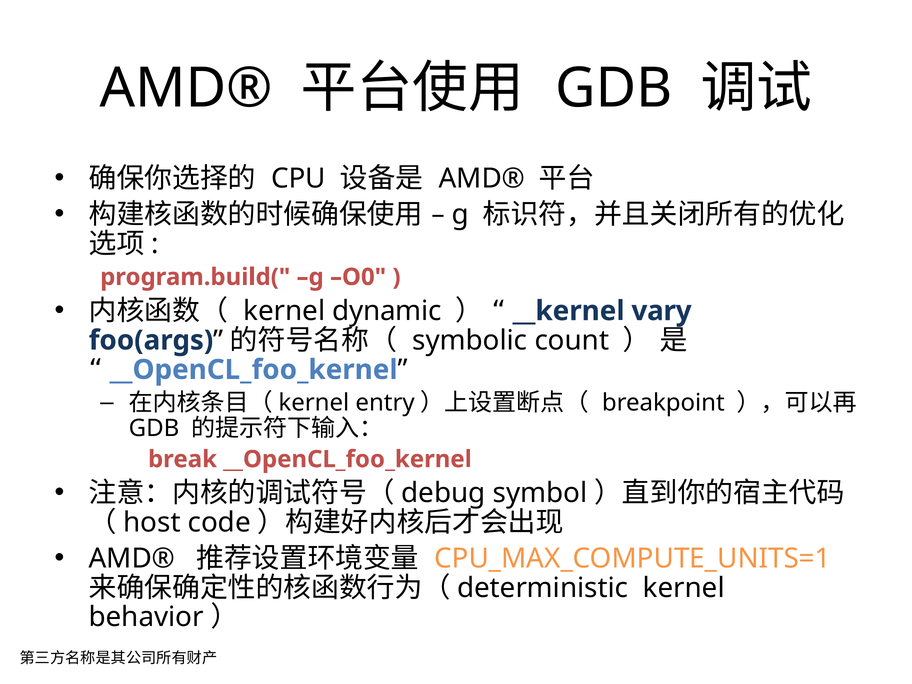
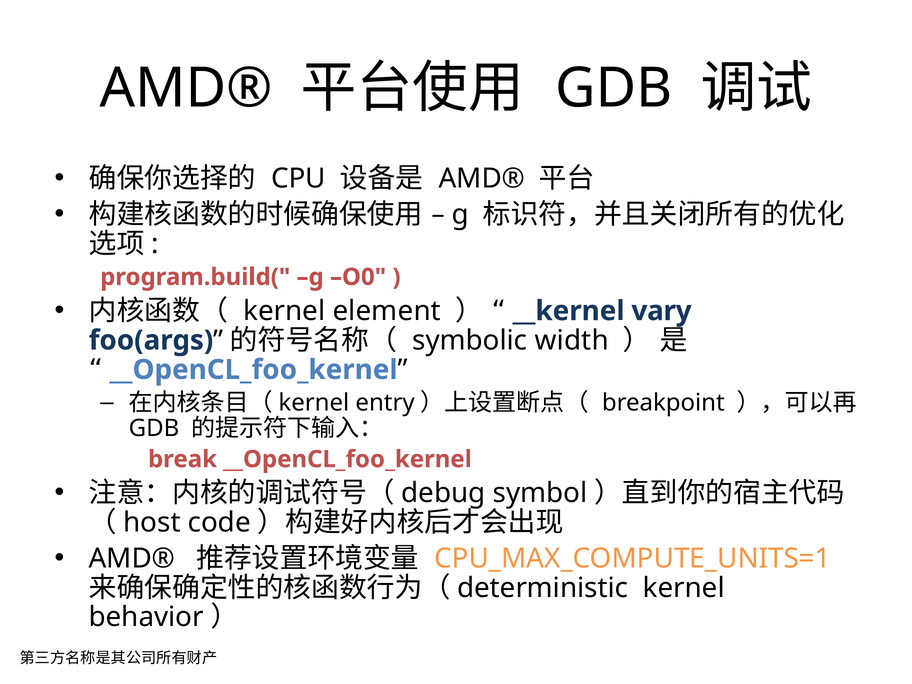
dynamic: dynamic -> element
count: count -> width
